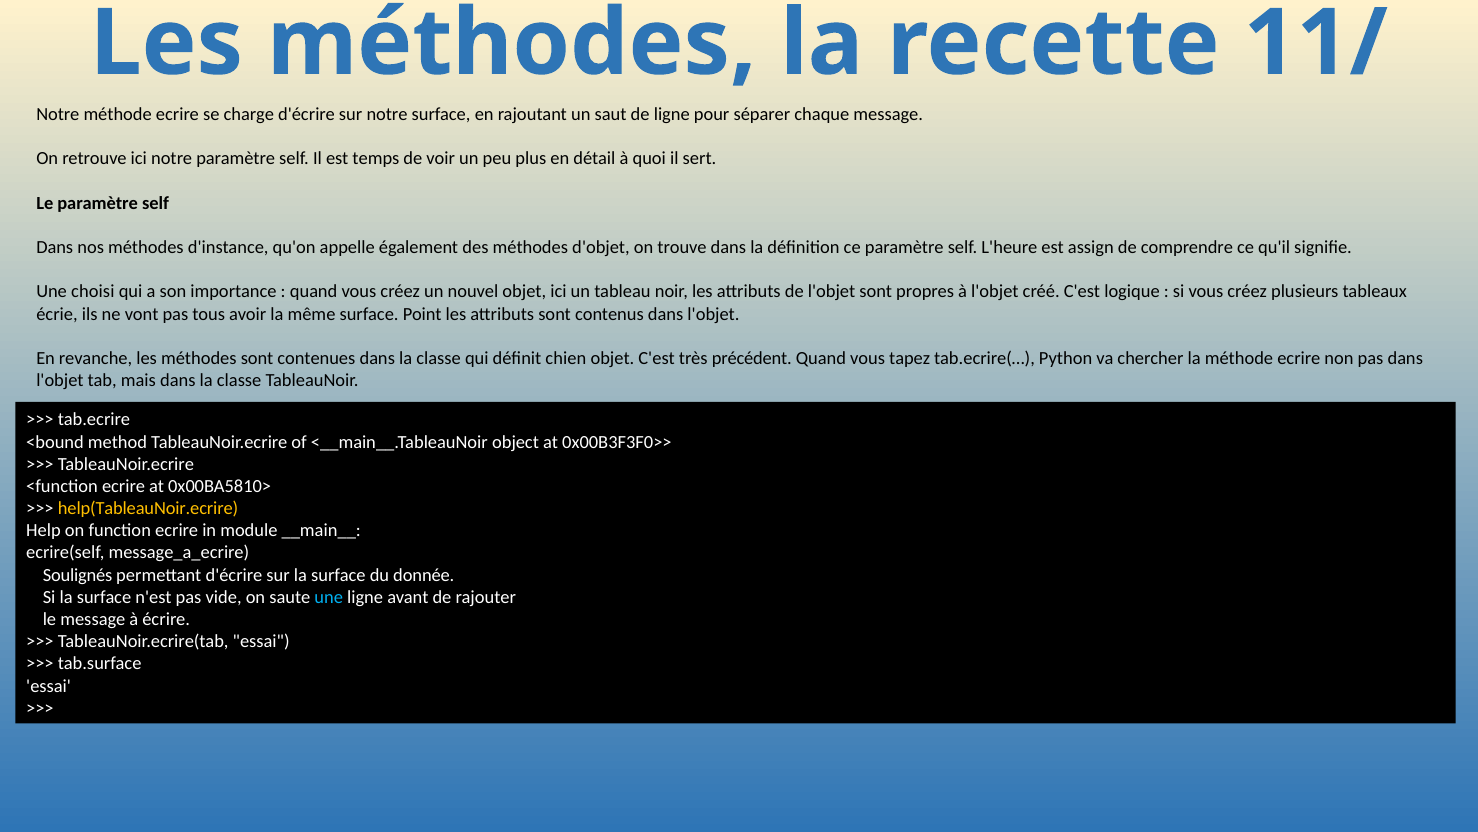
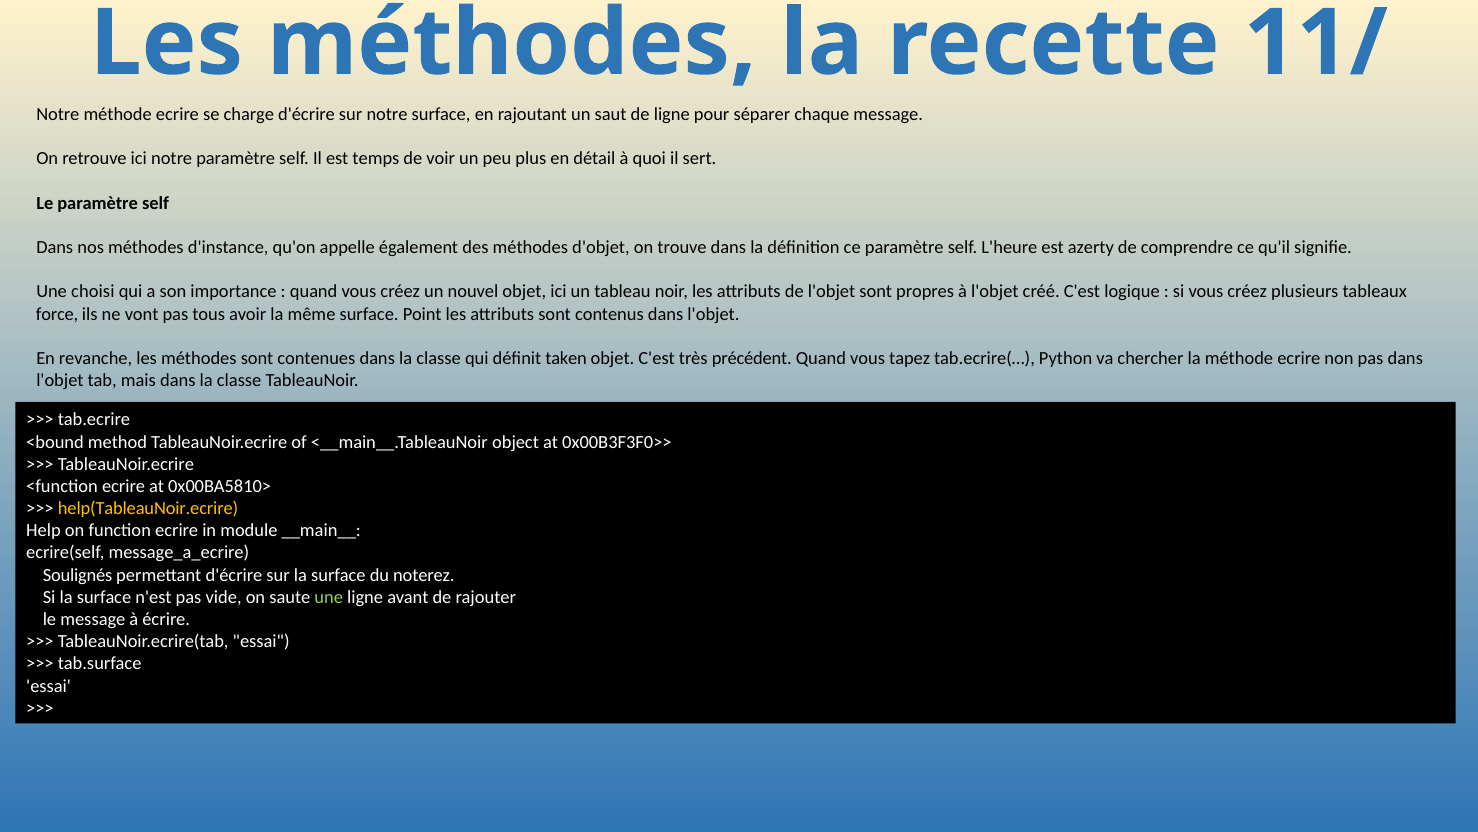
assign: assign -> azerty
écrie: écrie -> force
chien: chien -> taken
donnée: donnée -> noterez
une at (329, 597) colour: light blue -> light green
